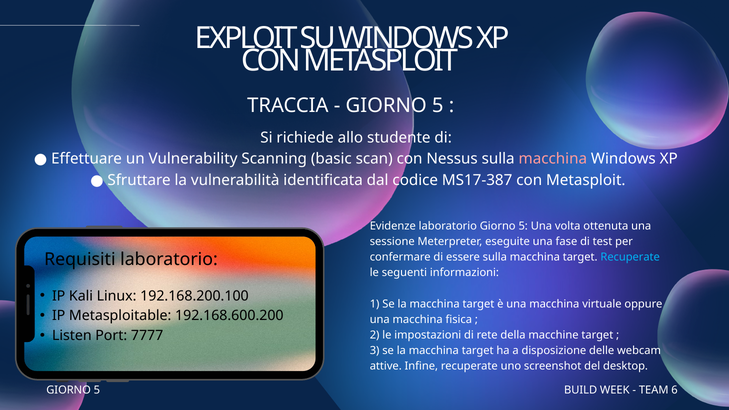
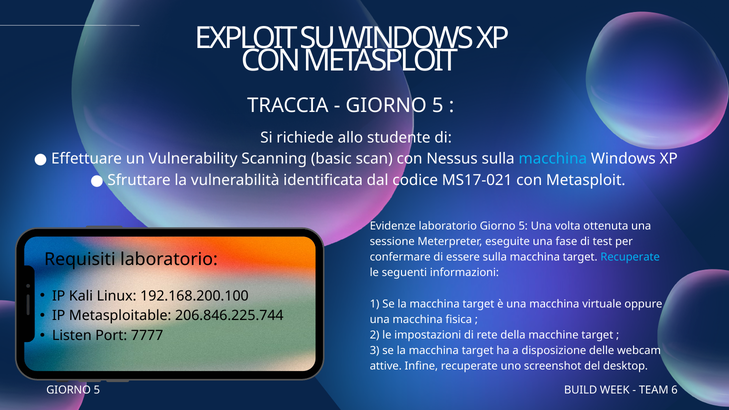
macchina at (553, 159) colour: pink -> light blue
MS17-387: MS17-387 -> MS17-021
192.168.600.200: 192.168.600.200 -> 206.846.225.744
